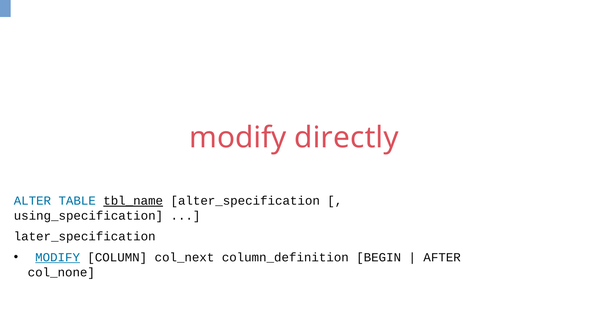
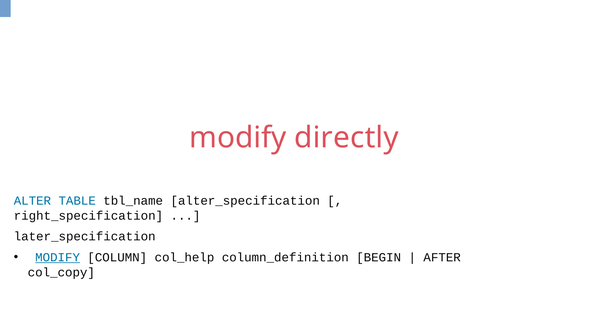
tbl_name underline: present -> none
using_specification: using_specification -> right_specification
col_next: col_next -> col_help
col_none: col_none -> col_copy
